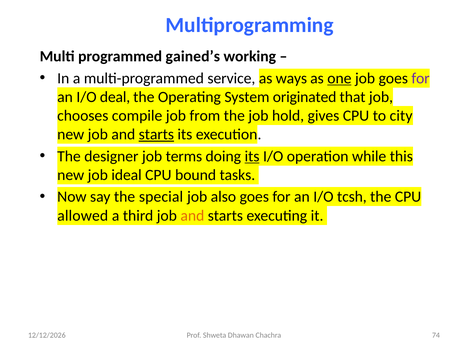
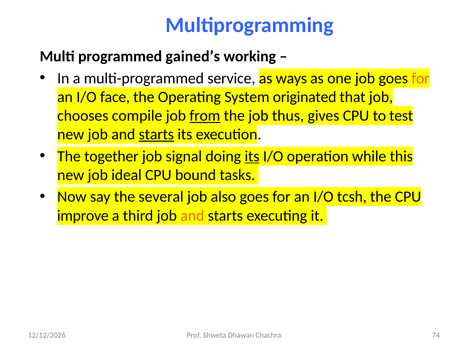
one underline: present -> none
for at (421, 78) colour: purple -> orange
deal: deal -> face
from underline: none -> present
hold: hold -> thus
city: city -> test
designer: designer -> together
terms: terms -> signal
special: special -> several
allowed: allowed -> improve
